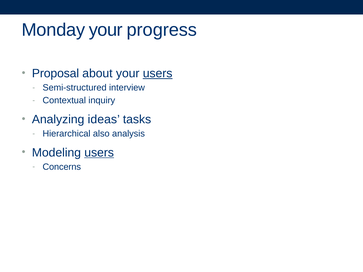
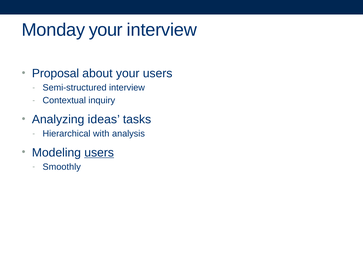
your progress: progress -> interview
users at (158, 73) underline: present -> none
also: also -> with
Concerns: Concerns -> Smoothly
